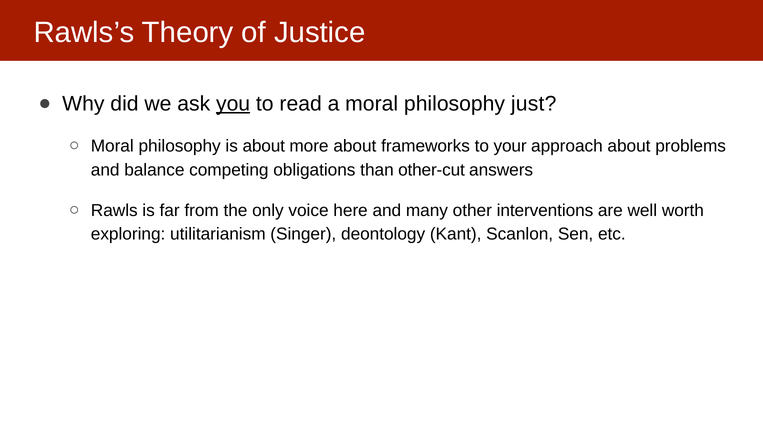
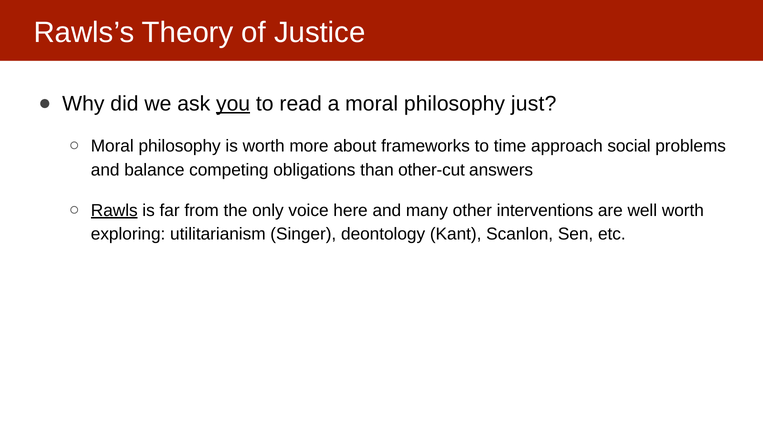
is about: about -> worth
your: your -> time
approach about: about -> social
Rawls underline: none -> present
